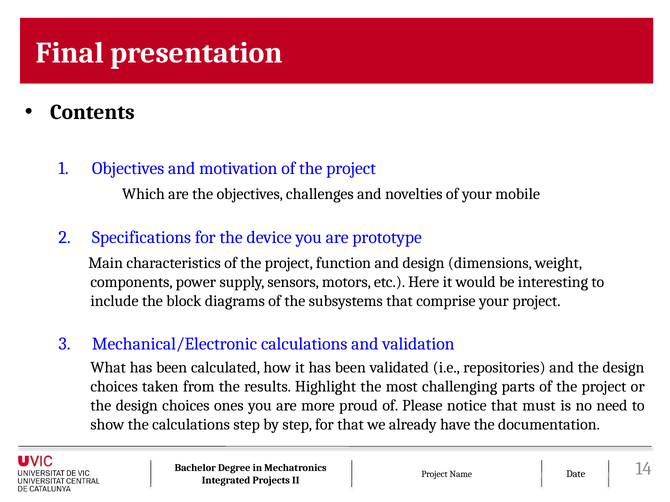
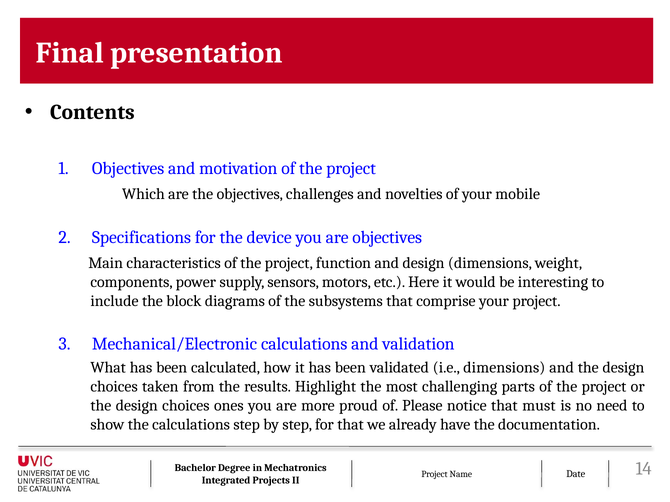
are prototype: prototype -> objectives
i.e repositories: repositories -> dimensions
